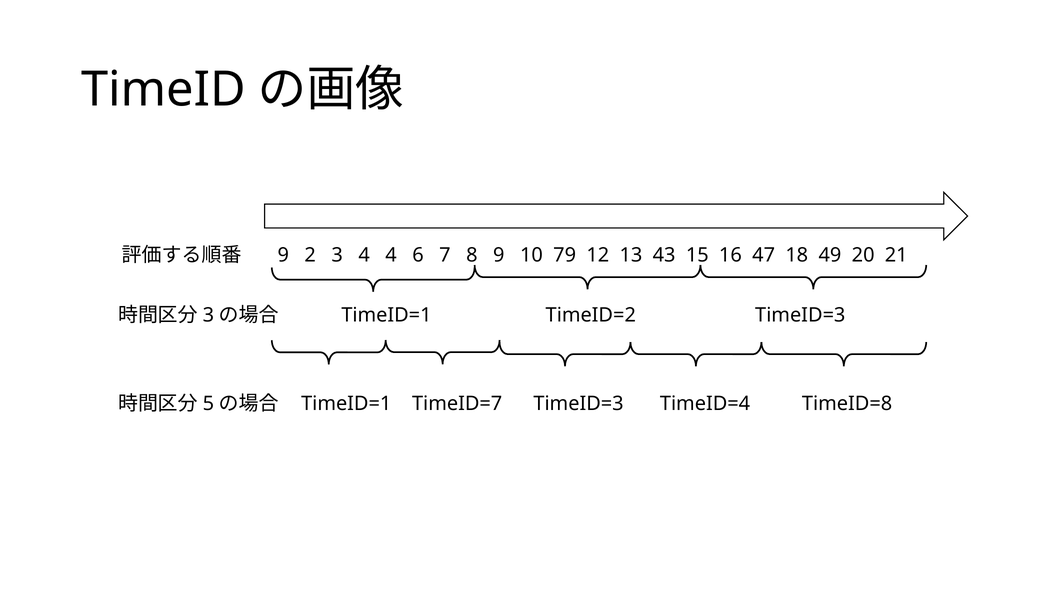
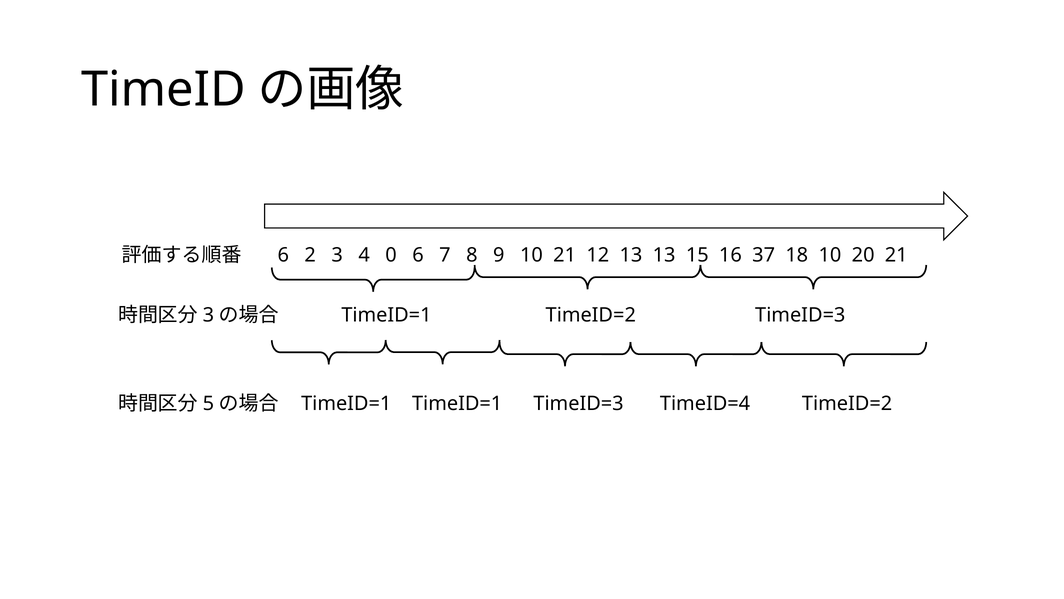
9 at (283, 255): 9 -> 6
4 4: 4 -> 0
10 79: 79 -> 21
13 43: 43 -> 13
47: 47 -> 37
18 49: 49 -> 10
TimeID=1 TimeID=7: TimeID=7 -> TimeID=1
TimeID=4 TimeID=8: TimeID=8 -> TimeID=2
